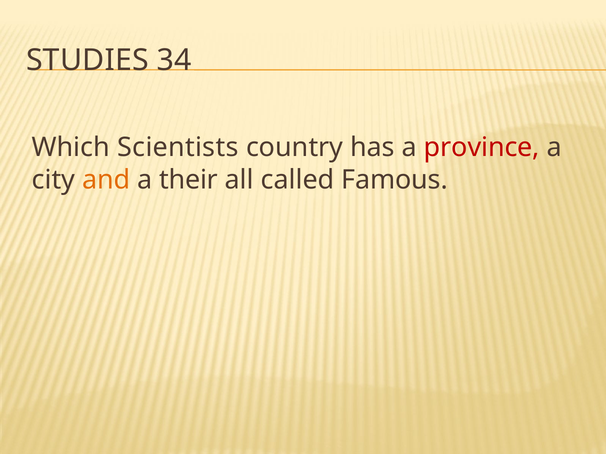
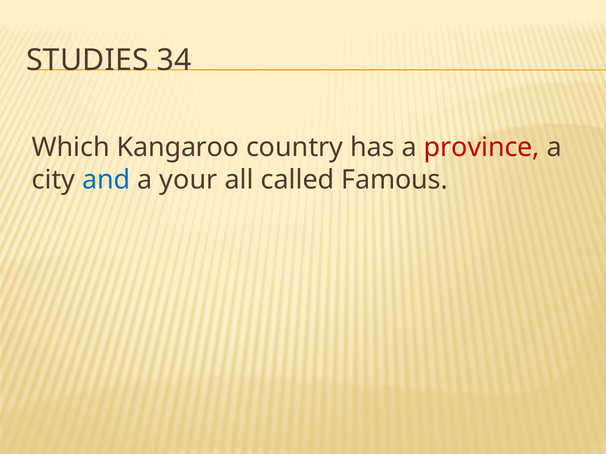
Scientists: Scientists -> Kangaroo
and colour: orange -> blue
their: their -> your
